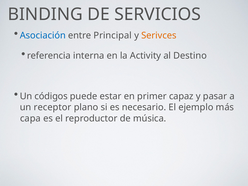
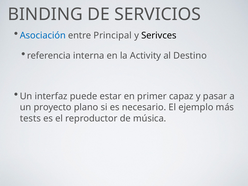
Serivces colour: orange -> black
códigos: códigos -> interfaz
receptor: receptor -> proyecto
capa: capa -> tests
